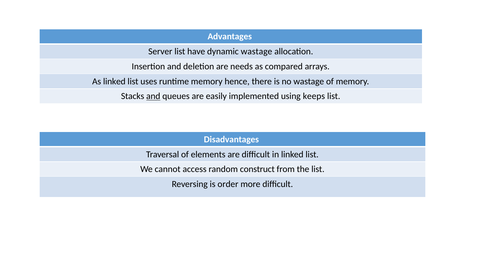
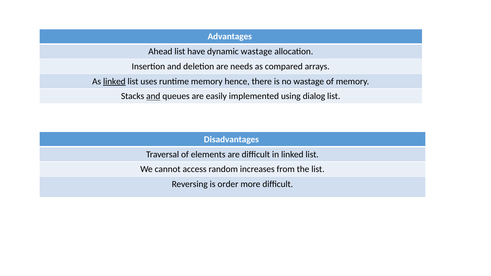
Server: Server -> Ahead
linked at (114, 81) underline: none -> present
keeps: keeps -> dialog
construct: construct -> increases
